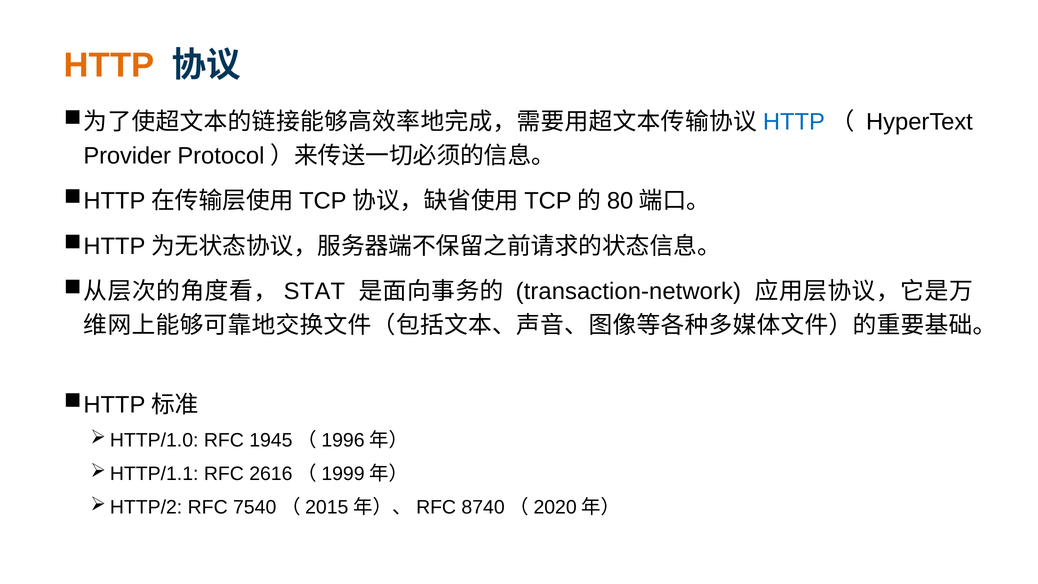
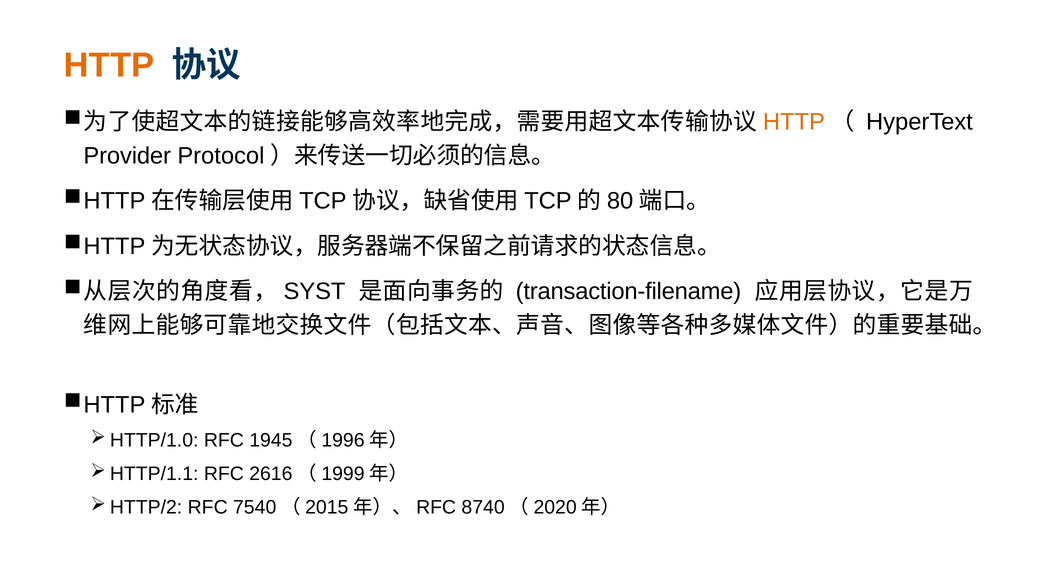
HTTP at (794, 122) colour: blue -> orange
STAT: STAT -> SYST
transaction-network: transaction-network -> transaction-filename
